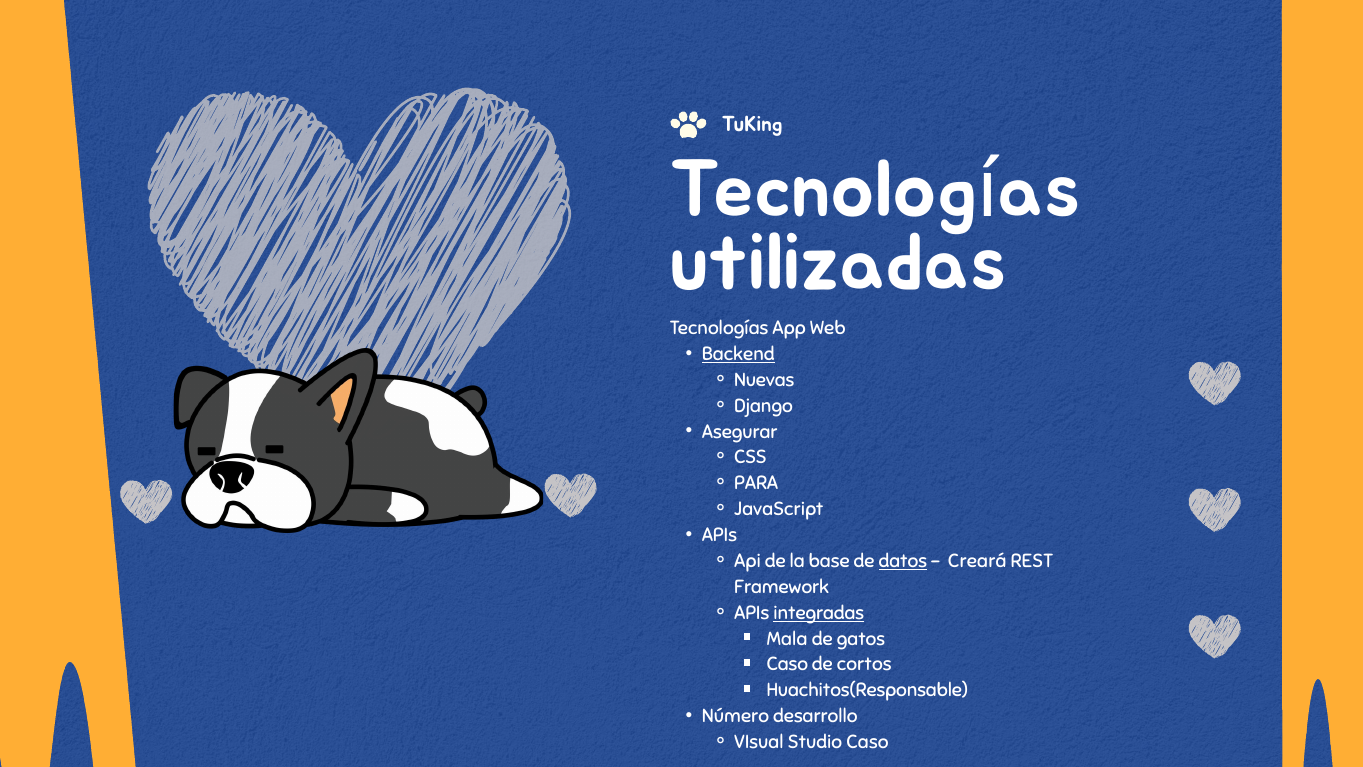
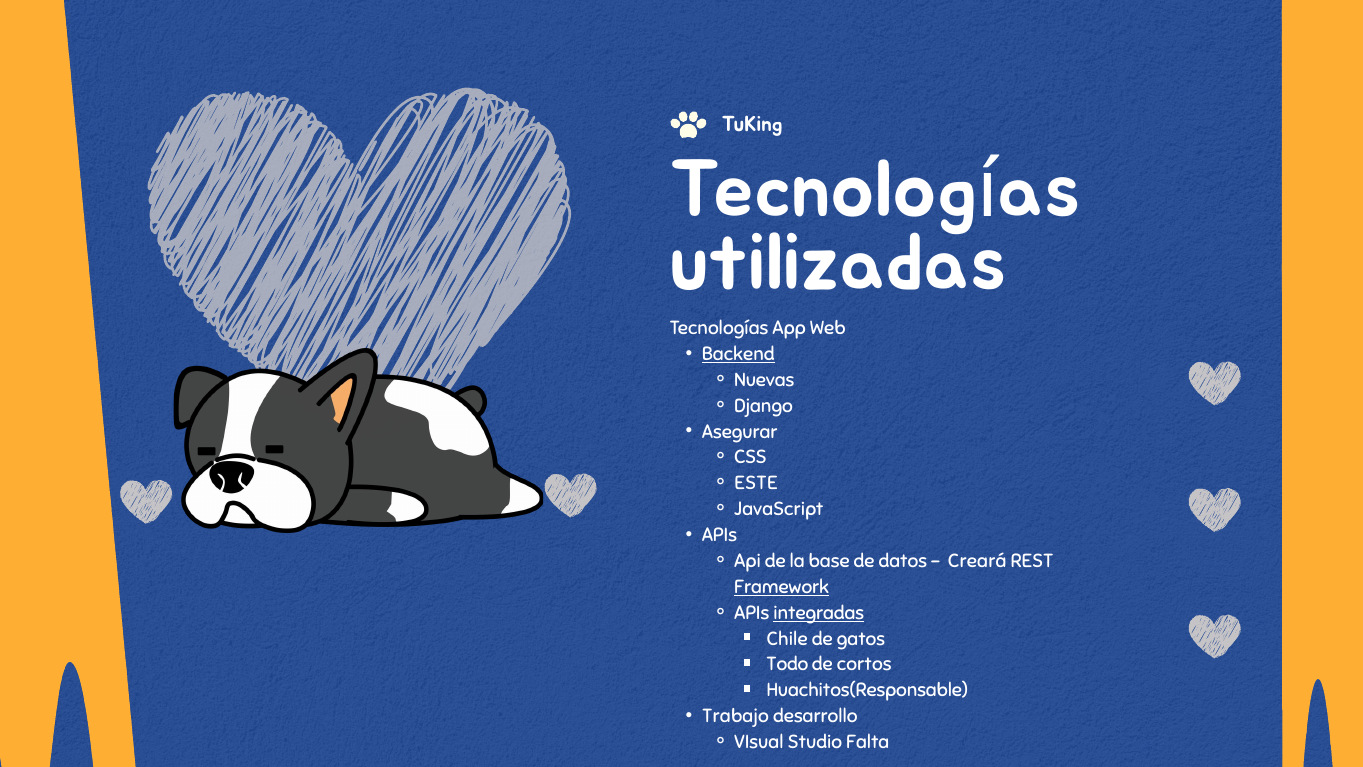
PARA: PARA -> ESTE
datos underline: present -> none
Framework underline: none -> present
Mala: Mala -> Chile
Caso at (787, 664): Caso -> Todo
Número: Número -> Trabajo
Studio Caso: Caso -> Falta
